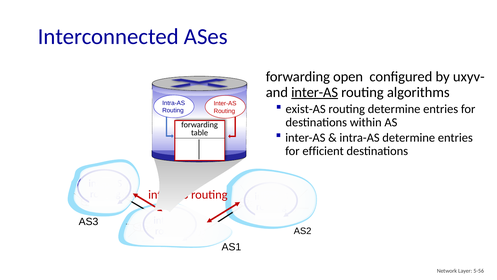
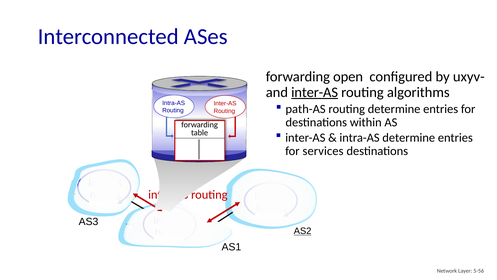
exist-AS: exist-AS -> path-AS
efficient: efficient -> services
AS2 underline: none -> present
